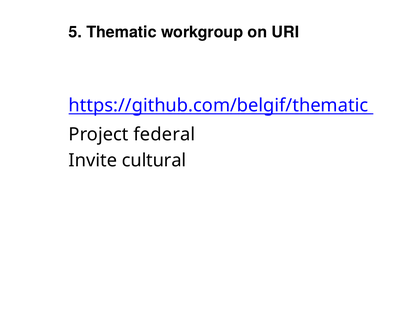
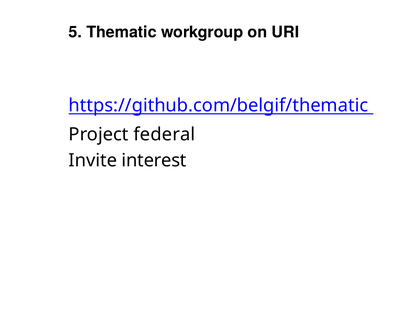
cultural: cultural -> interest
